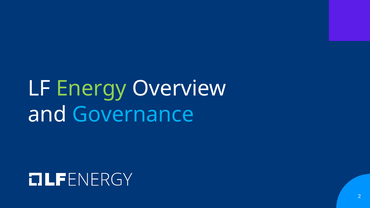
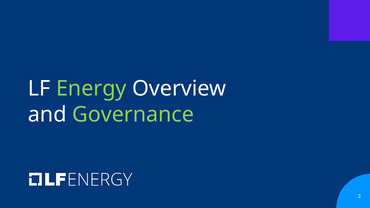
Governance colour: light blue -> light green
